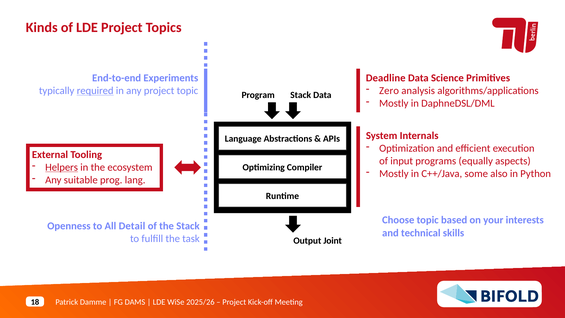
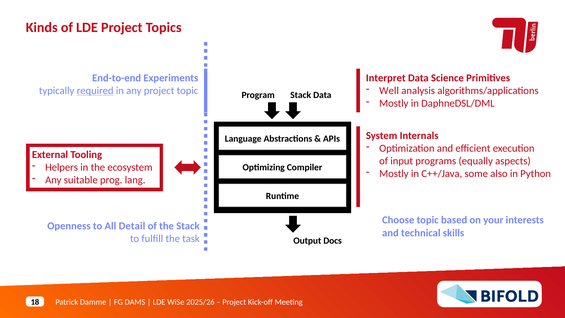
Deadline: Deadline -> Interpret
Zero: Zero -> Well
Helpers underline: present -> none
Joint: Joint -> Docs
